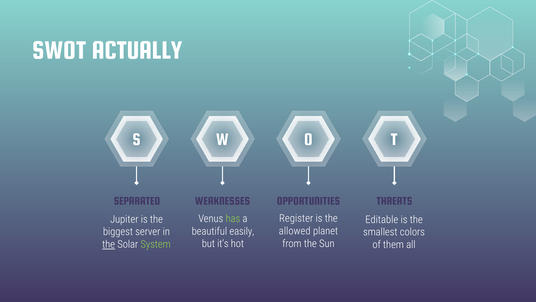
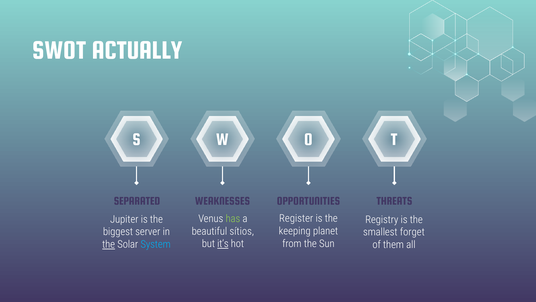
Editable: Editable -> Registry
allowed: allowed -> keeping
easily: easily -> sítios
colors: colors -> forget
it’s underline: none -> present
System colour: light green -> light blue
